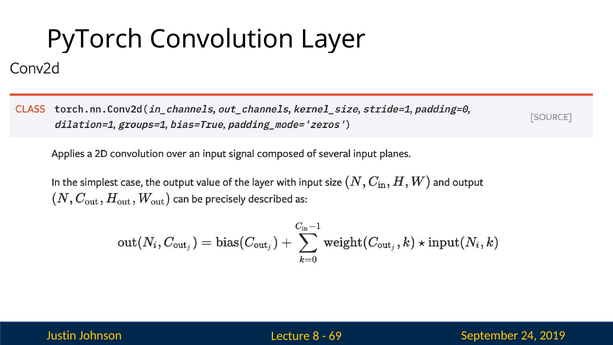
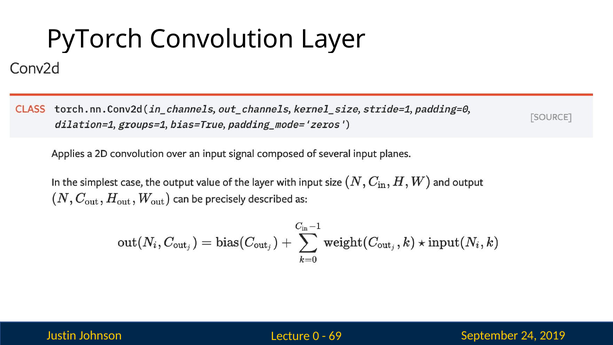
8: 8 -> 0
